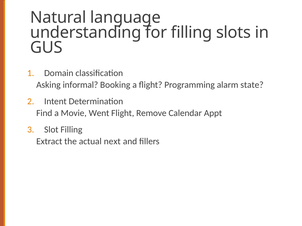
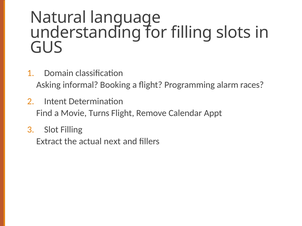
state: state -> races
Went: Went -> Turns
